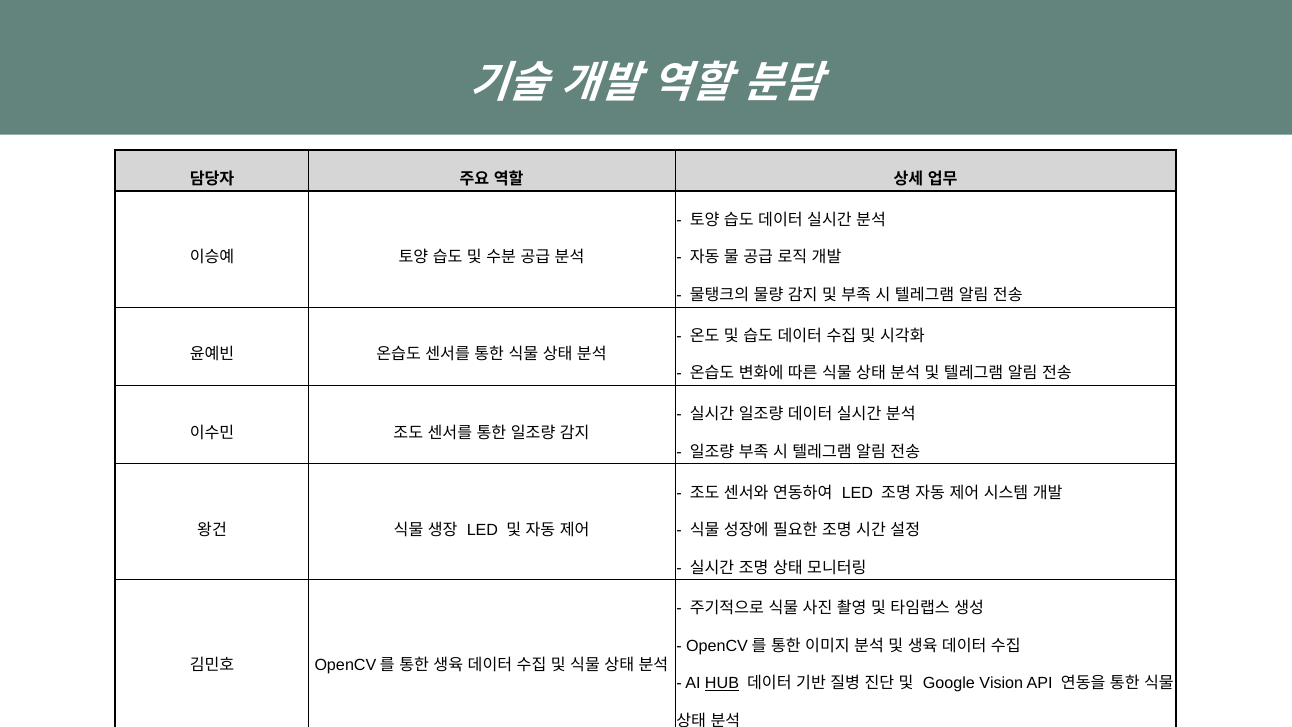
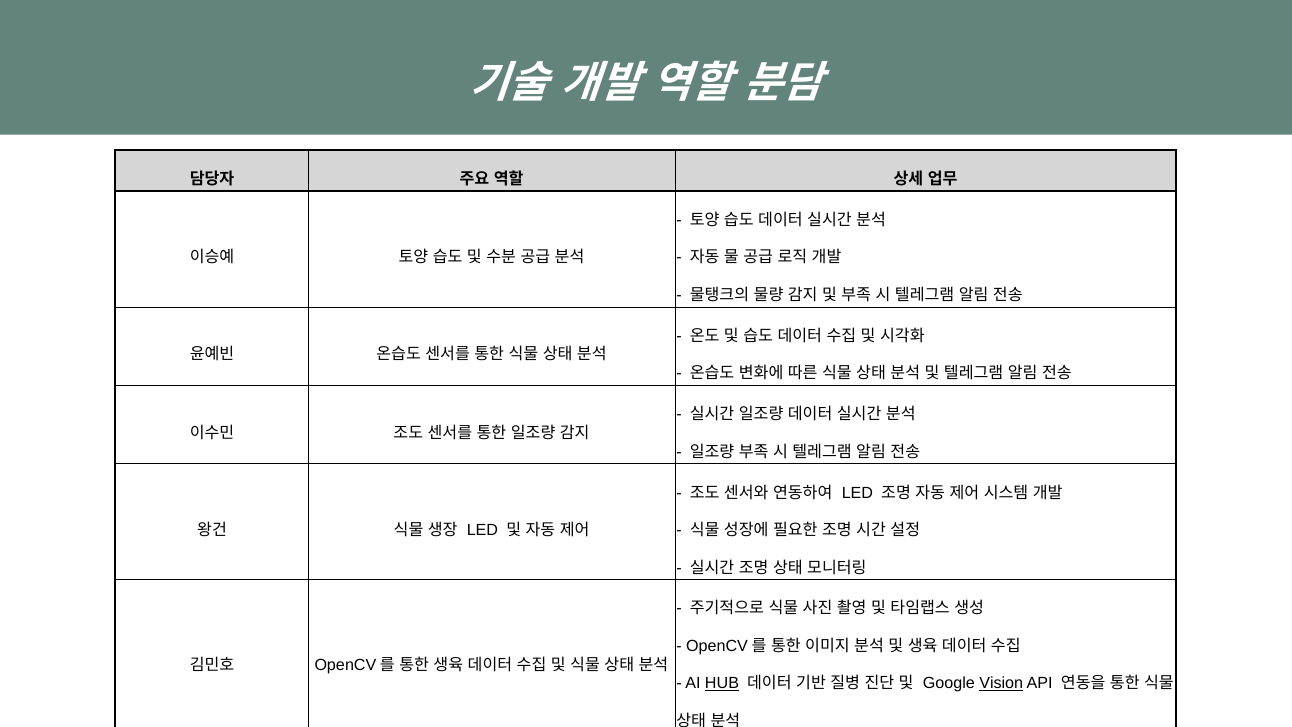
Vision underline: none -> present
